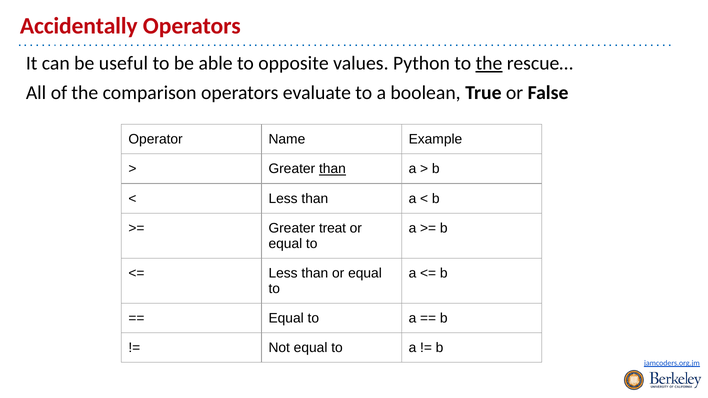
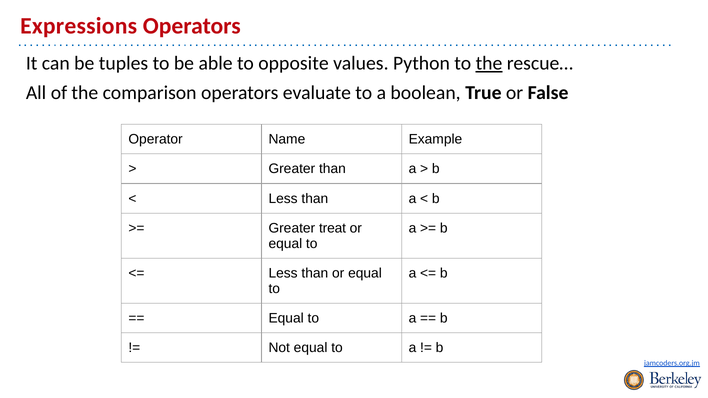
Accidentally: Accidentally -> Expressions
useful: useful -> tuples
than at (332, 169) underline: present -> none
